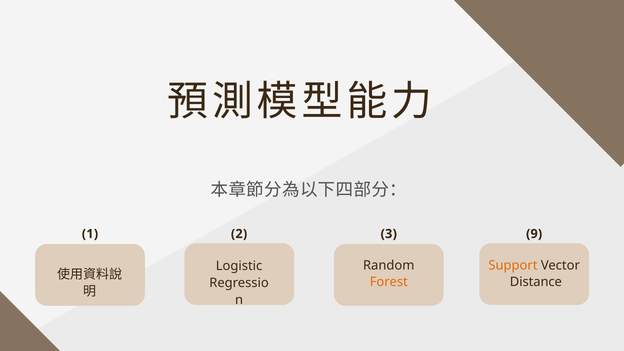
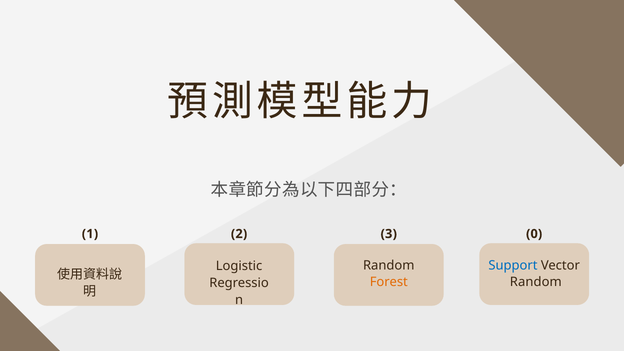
9: 9 -> 0
Support colour: orange -> blue
Distance at (536, 282): Distance -> Random
